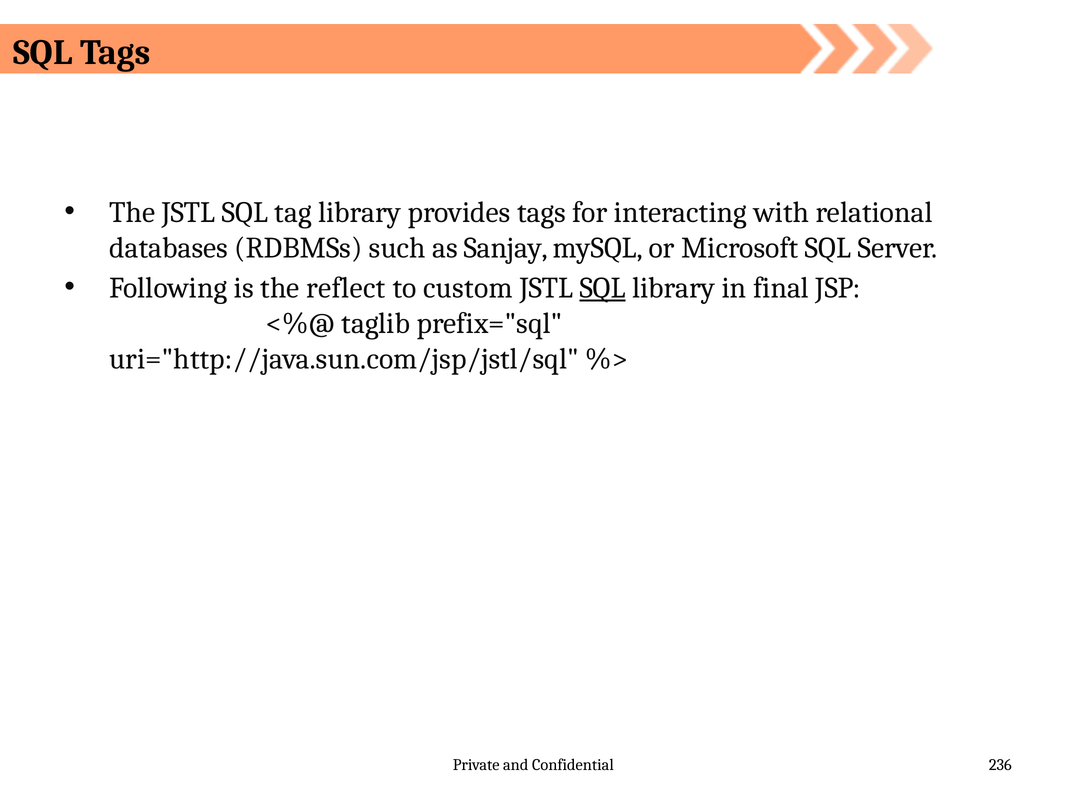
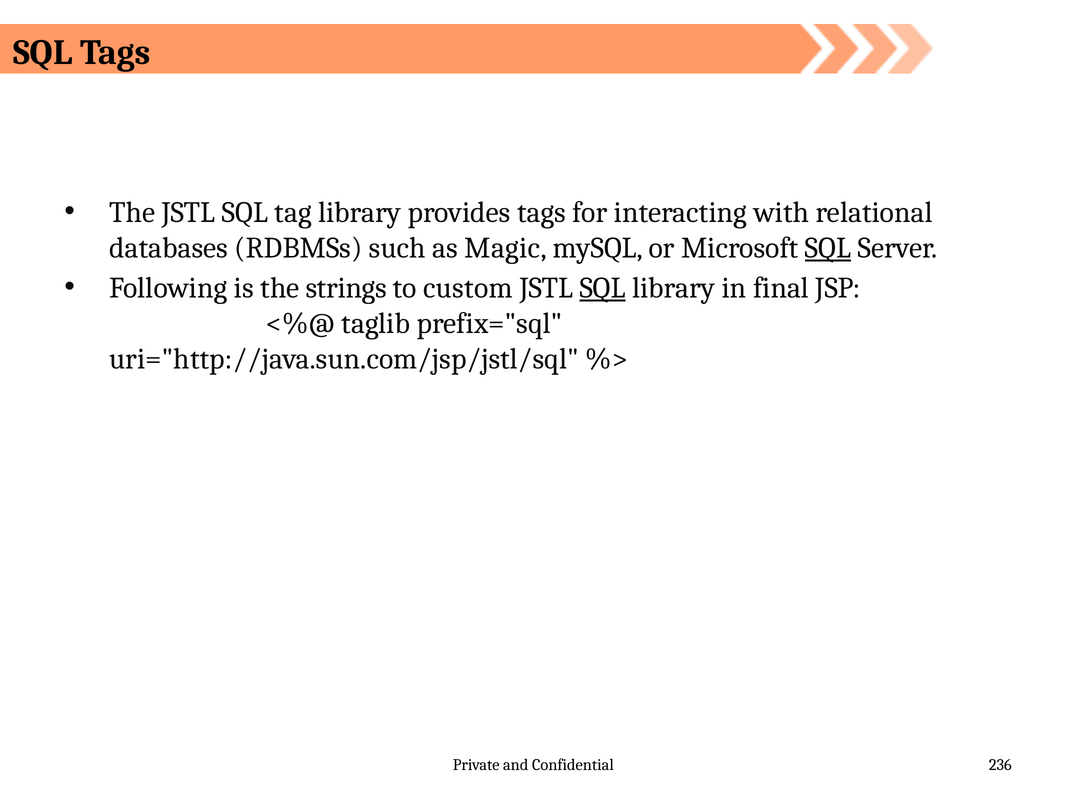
Sanjay: Sanjay -> Magic
SQL at (828, 248) underline: none -> present
reflect: reflect -> strings
